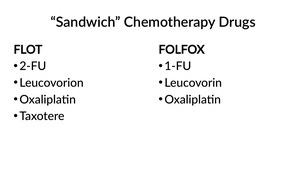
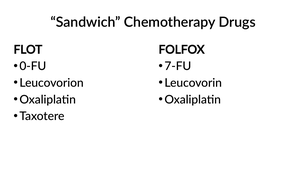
2-FU: 2-FU -> 0-FU
1-FU: 1-FU -> 7-FU
